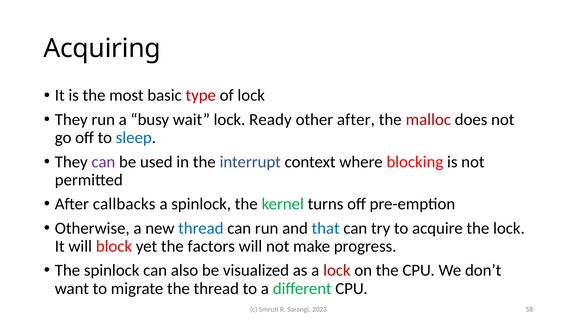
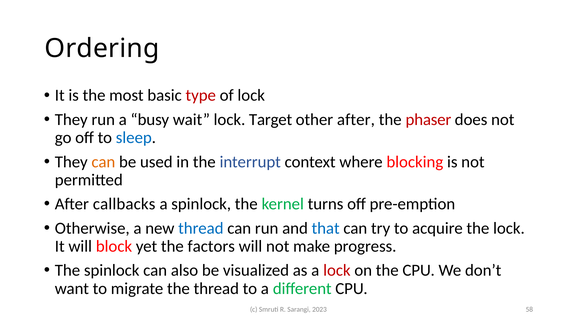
Acquiring: Acquiring -> Ordering
Ready: Ready -> Target
malloc: malloc -> phaser
can at (103, 162) colour: purple -> orange
